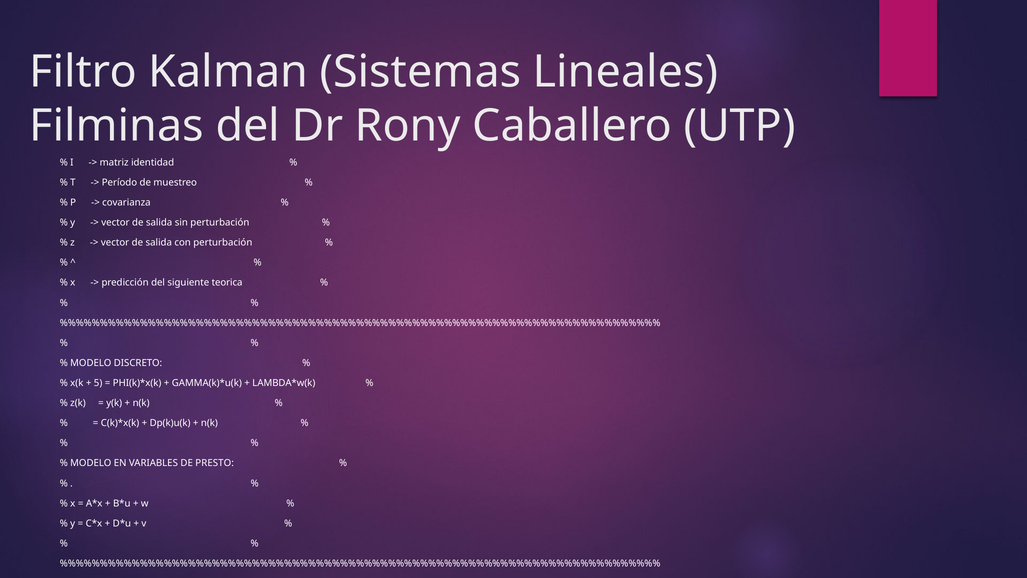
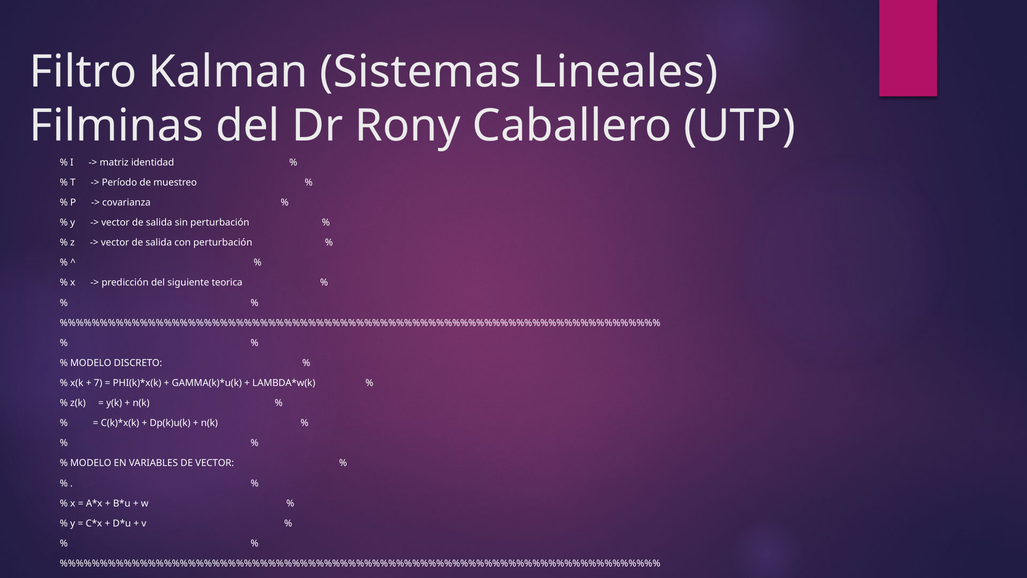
5: 5 -> 7
DE PRESTO: PRESTO -> VECTOR
